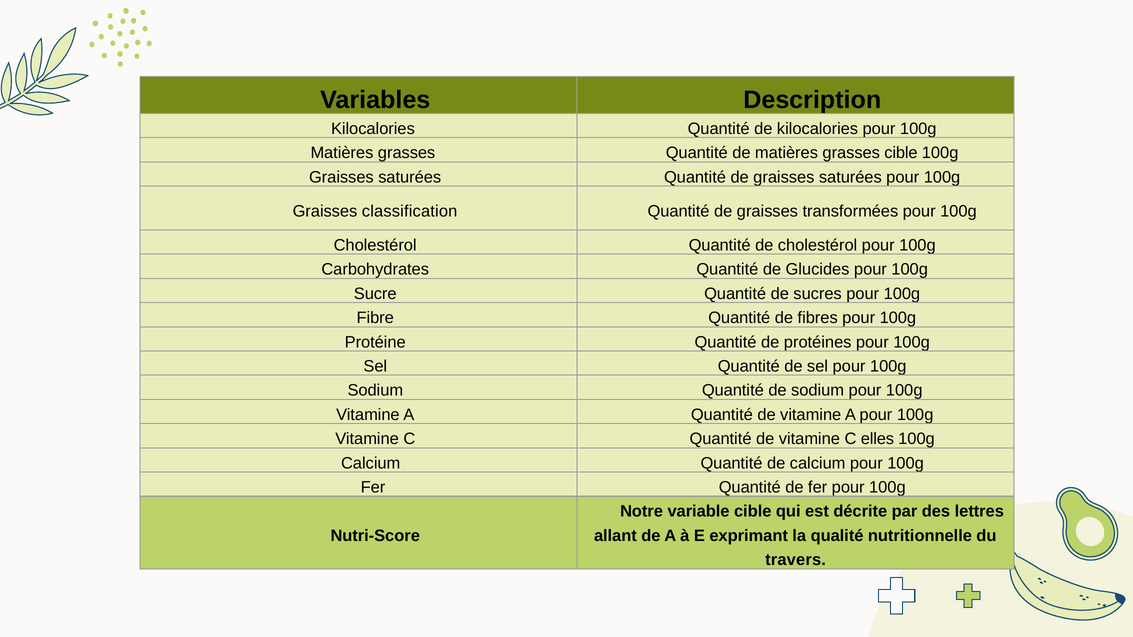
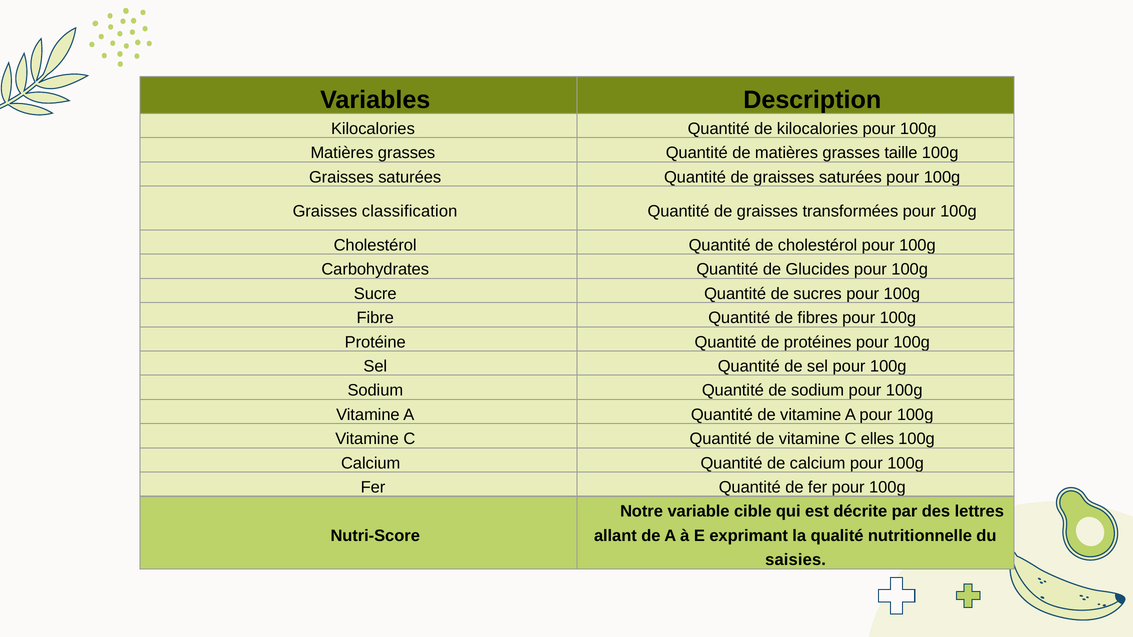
grasses cible: cible -> taille
travers: travers -> saisies
